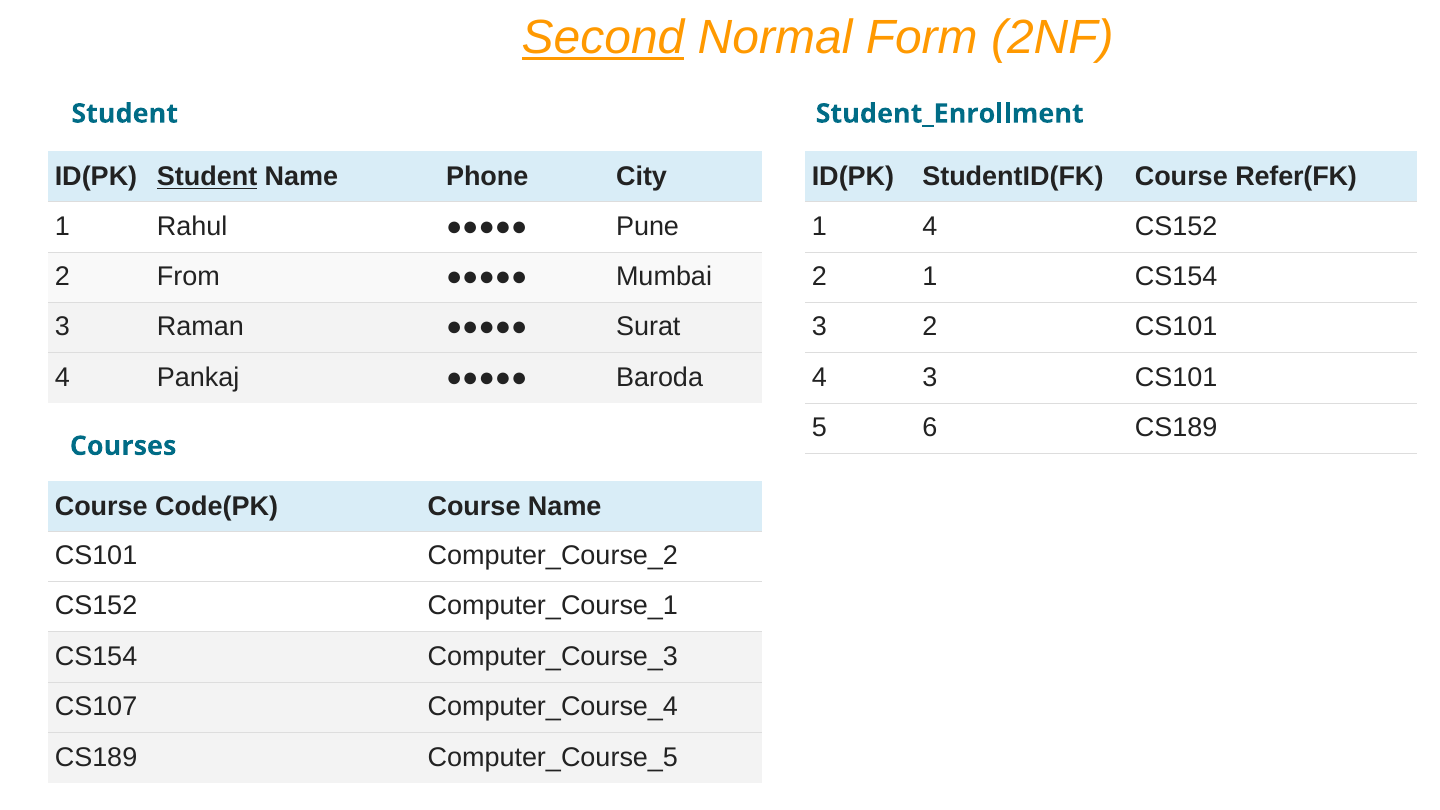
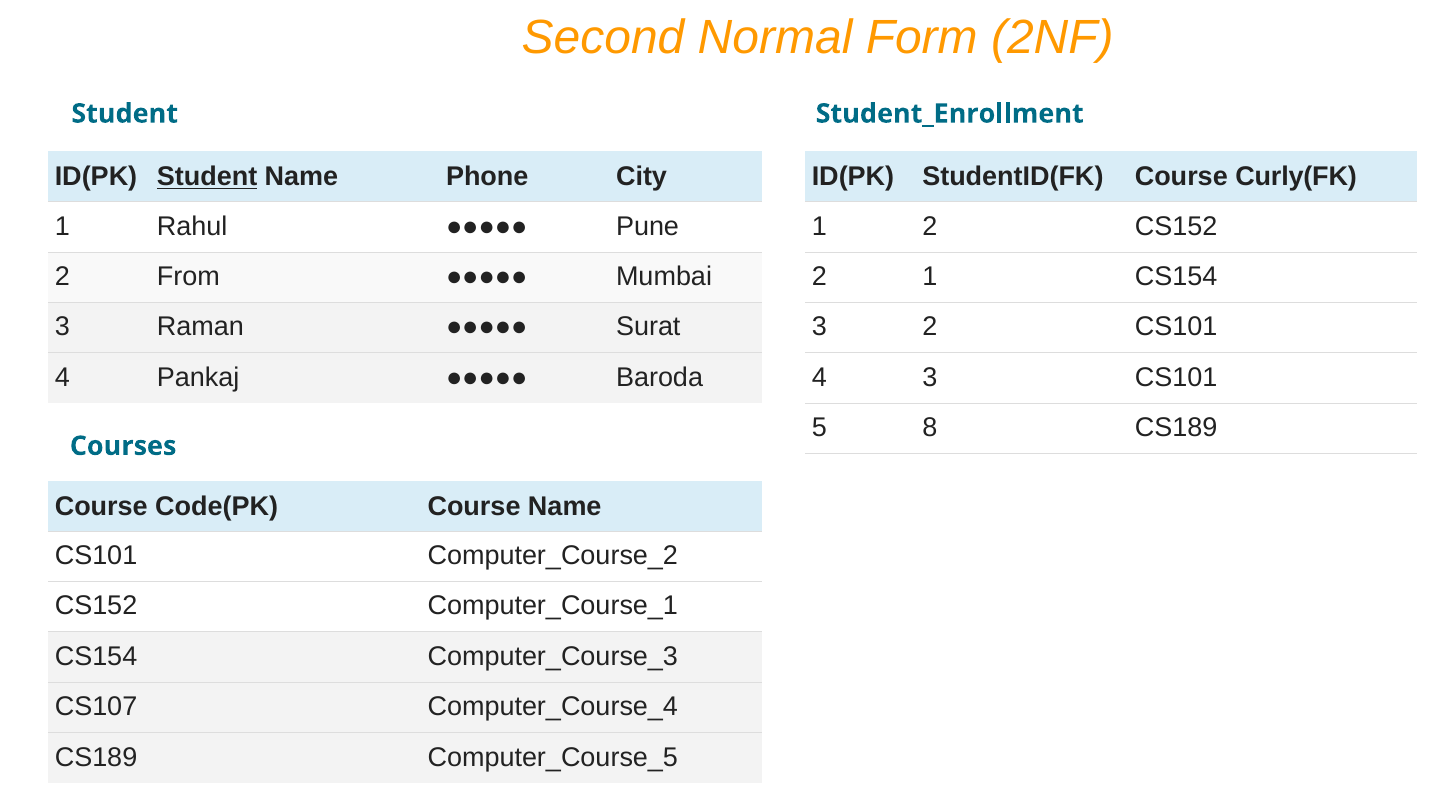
Second underline: present -> none
Refer(FK: Refer(FK -> Curly(FK
1 4: 4 -> 2
6: 6 -> 8
